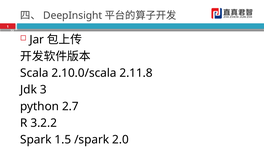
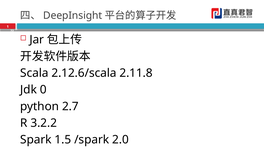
2.10.0/scala: 2.10.0/scala -> 2.12.6/scala
3: 3 -> 0
